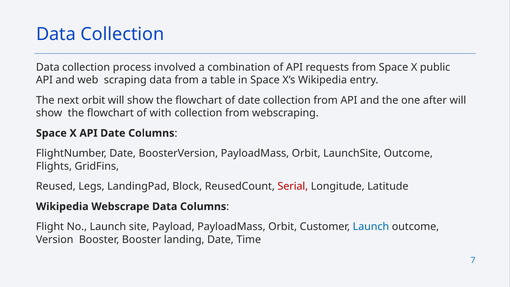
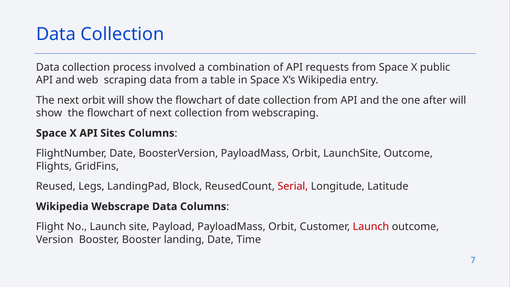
of with: with -> next
API Date: Date -> Sites
Launch at (371, 227) colour: blue -> red
